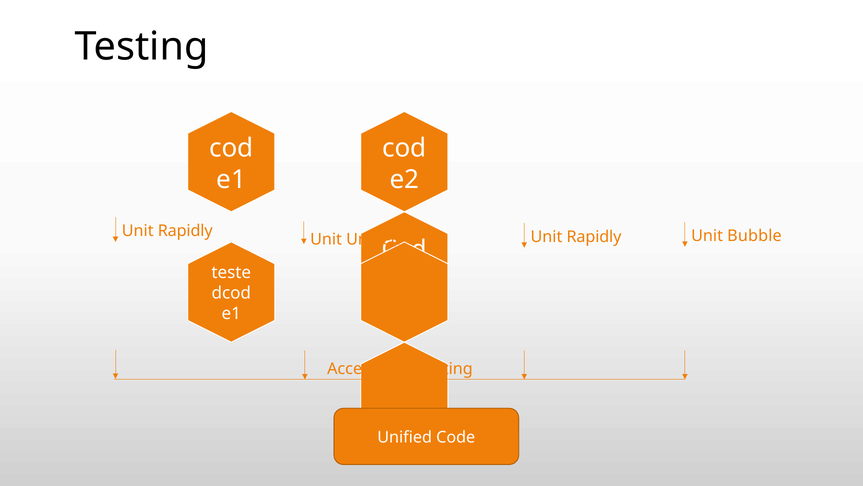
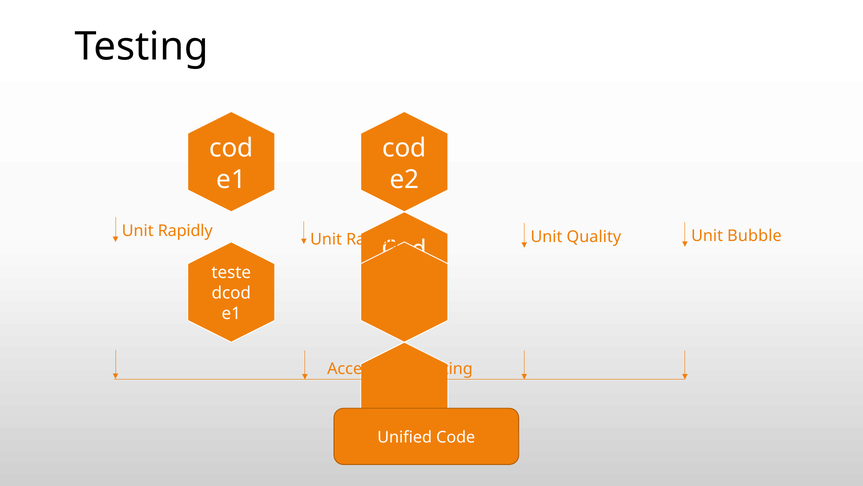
Rapidly at (594, 237): Rapidly -> Quality
Unified at (374, 239): Unified -> Rapidly
